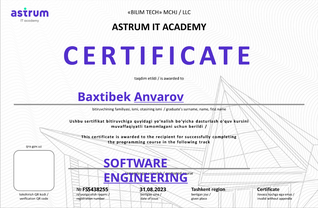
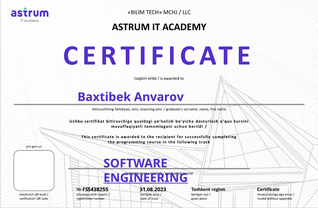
Anvarov underline: present -> none
